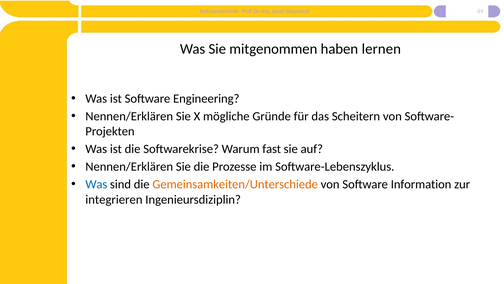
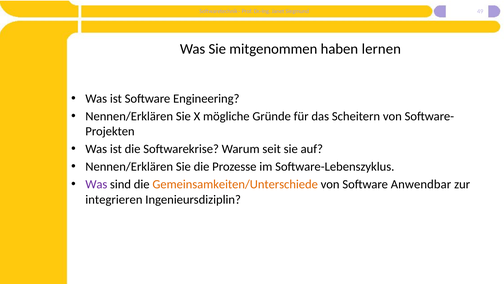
fast: fast -> seit
Was at (96, 184) colour: blue -> purple
Information: Information -> Anwendbar
